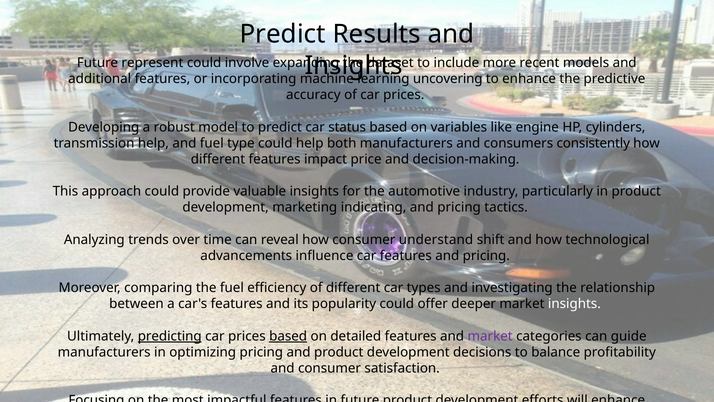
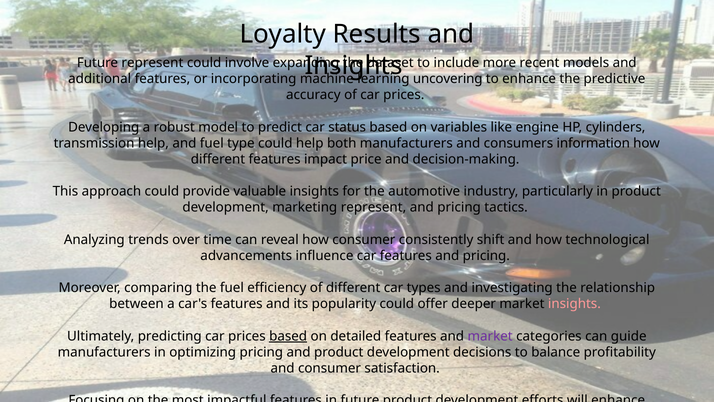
Predict at (283, 34): Predict -> Loyalty
consistently: consistently -> information
marketing indicating: indicating -> represent
understand: understand -> consistently
insights at (574, 304) colour: white -> pink
predicting underline: present -> none
